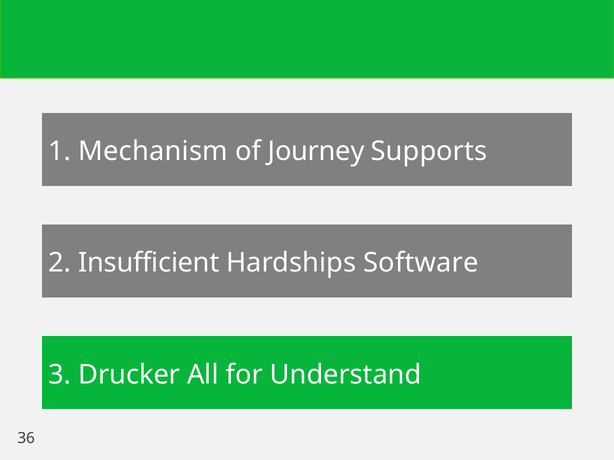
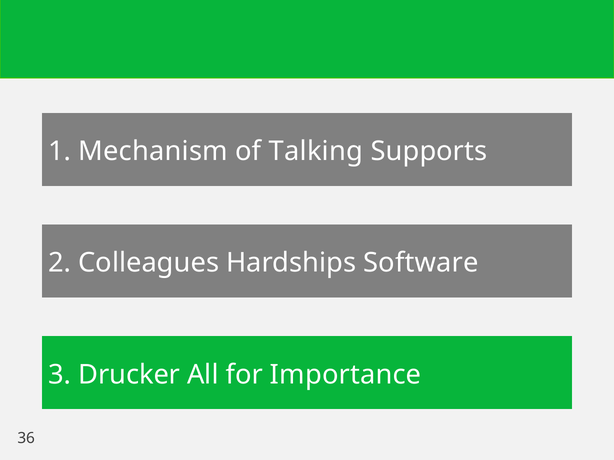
Journey: Journey -> Talking
Insufficient: Insufficient -> Colleagues
Understand: Understand -> Importance
